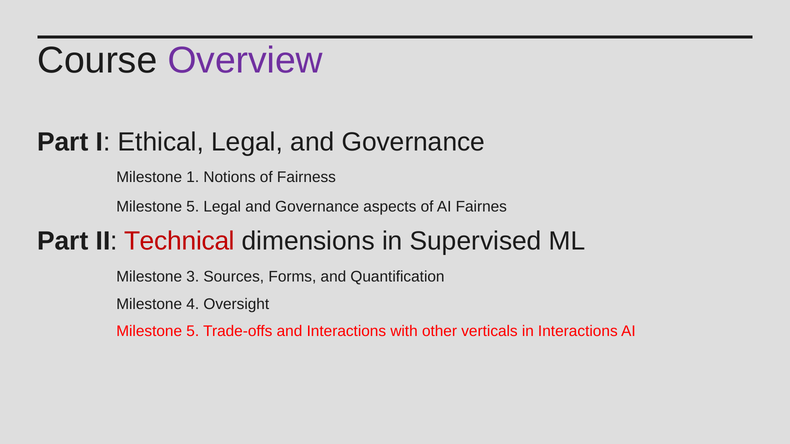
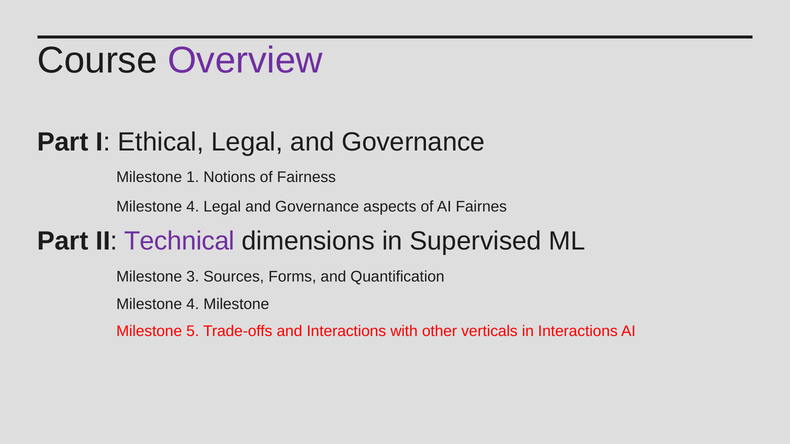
5 at (193, 207): 5 -> 4
Technical colour: red -> purple
4 Oversight: Oversight -> Milestone
